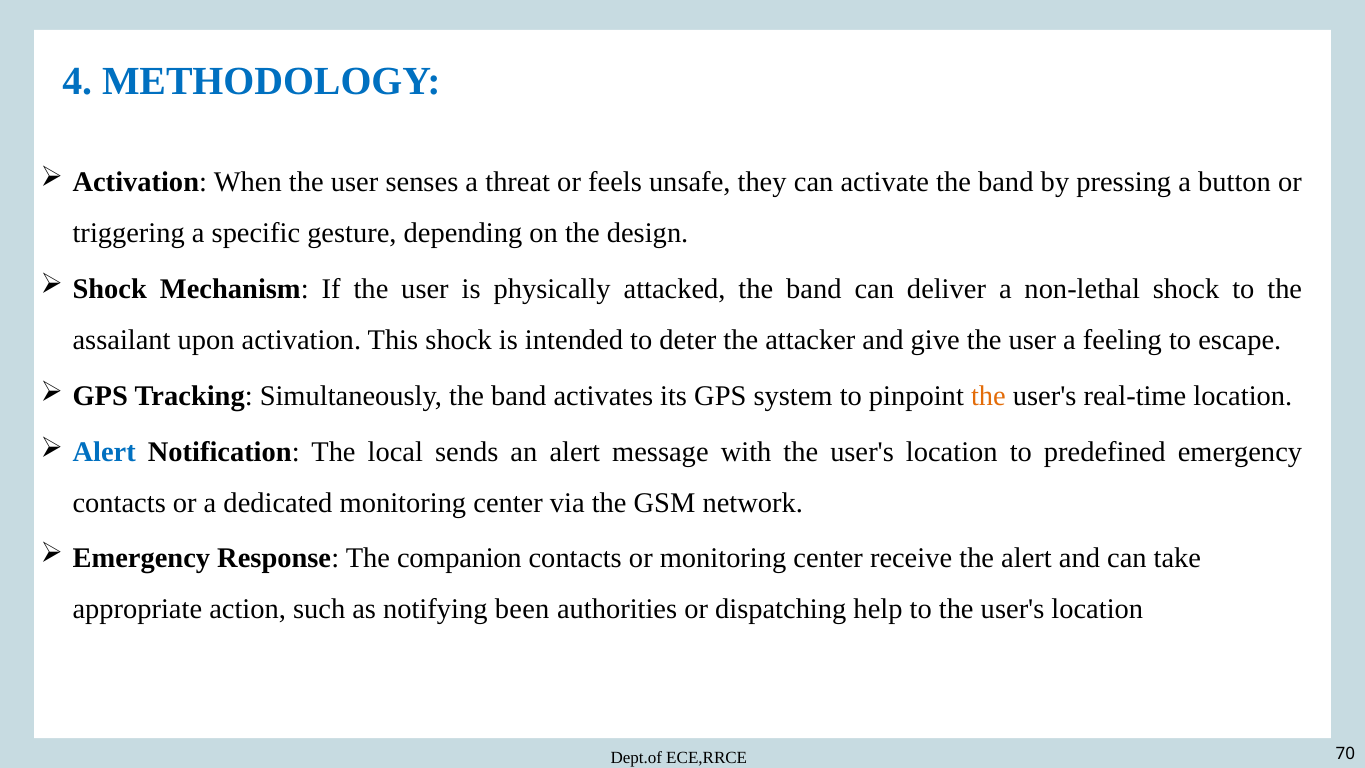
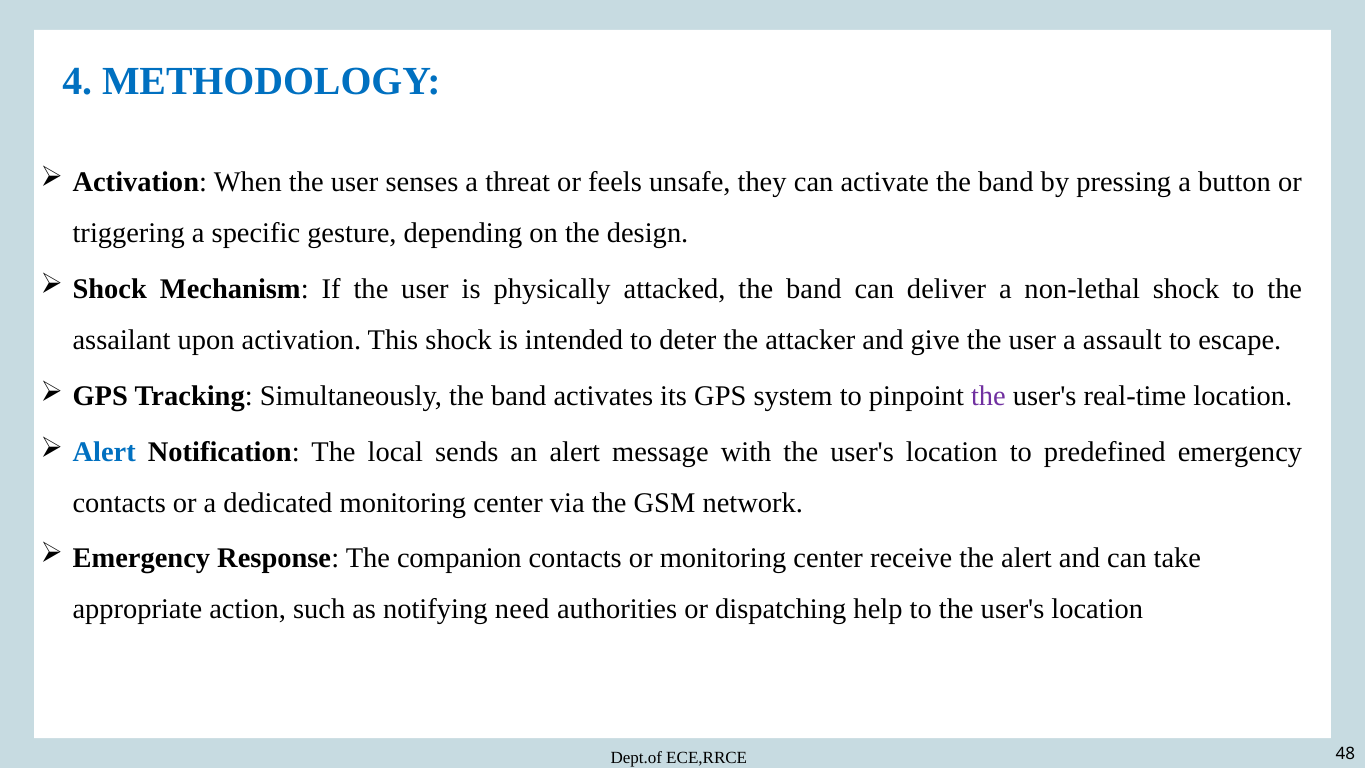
feeling: feeling -> assault
the at (988, 396) colour: orange -> purple
been: been -> need
70: 70 -> 48
